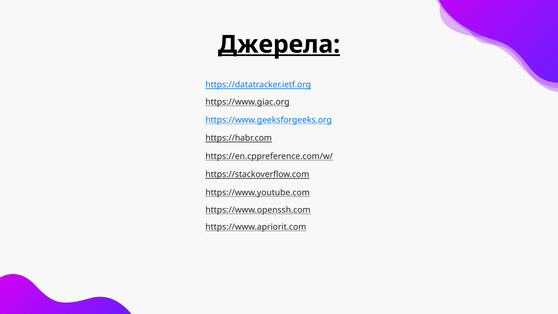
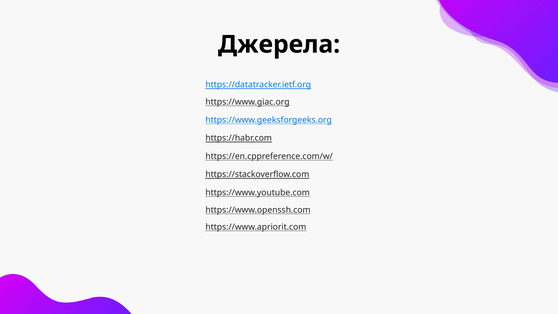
Джерела underline: present -> none
